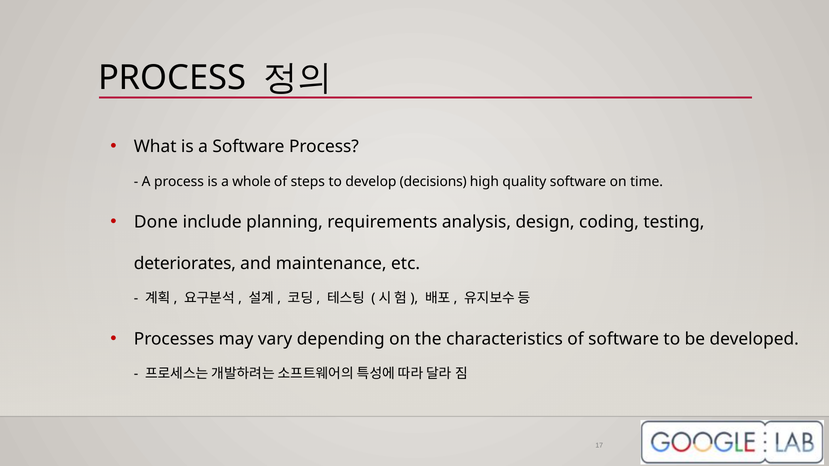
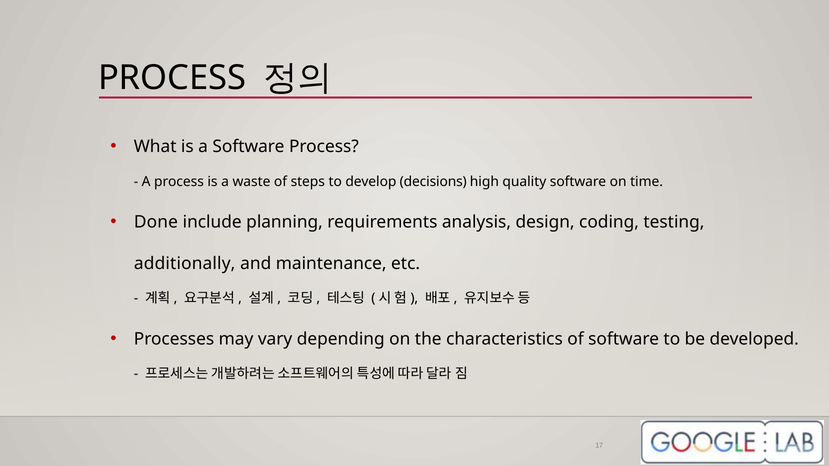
whole: whole -> waste
deteriorates: deteriorates -> additionally
